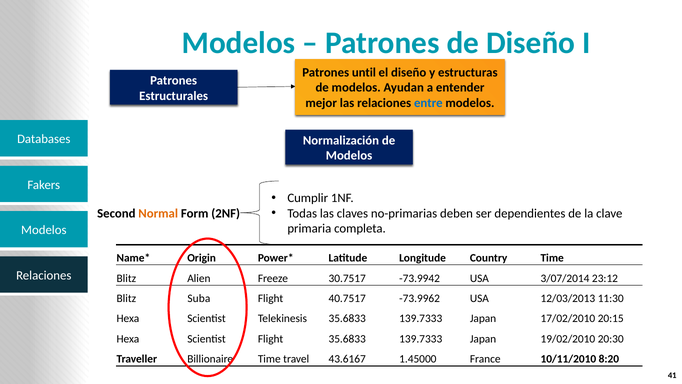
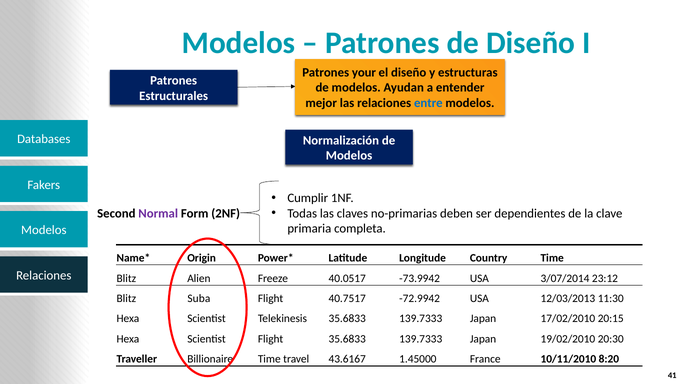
until: until -> your
Normal colour: orange -> purple
30.7517: 30.7517 -> 40.0517
-73.9962: -73.9962 -> -72.9942
